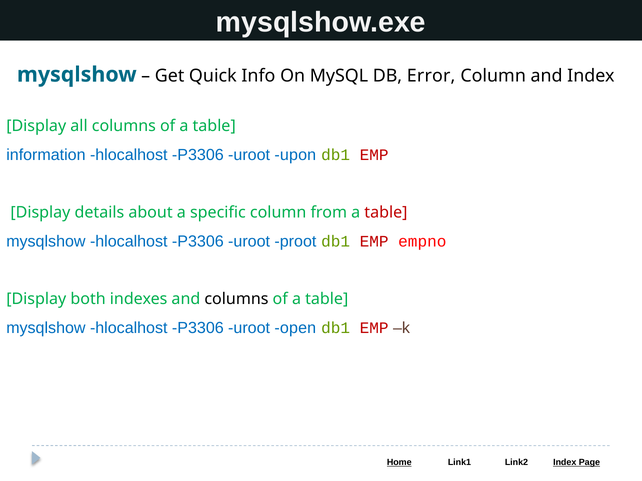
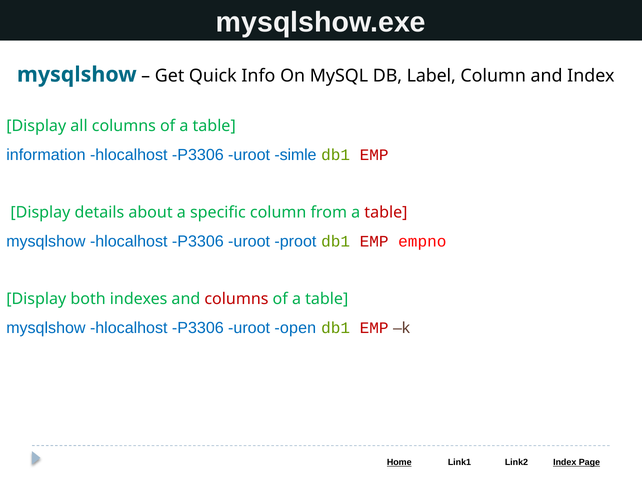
Error: Error -> Label
upon: upon -> simle
columns at (236, 299) colour: black -> red
